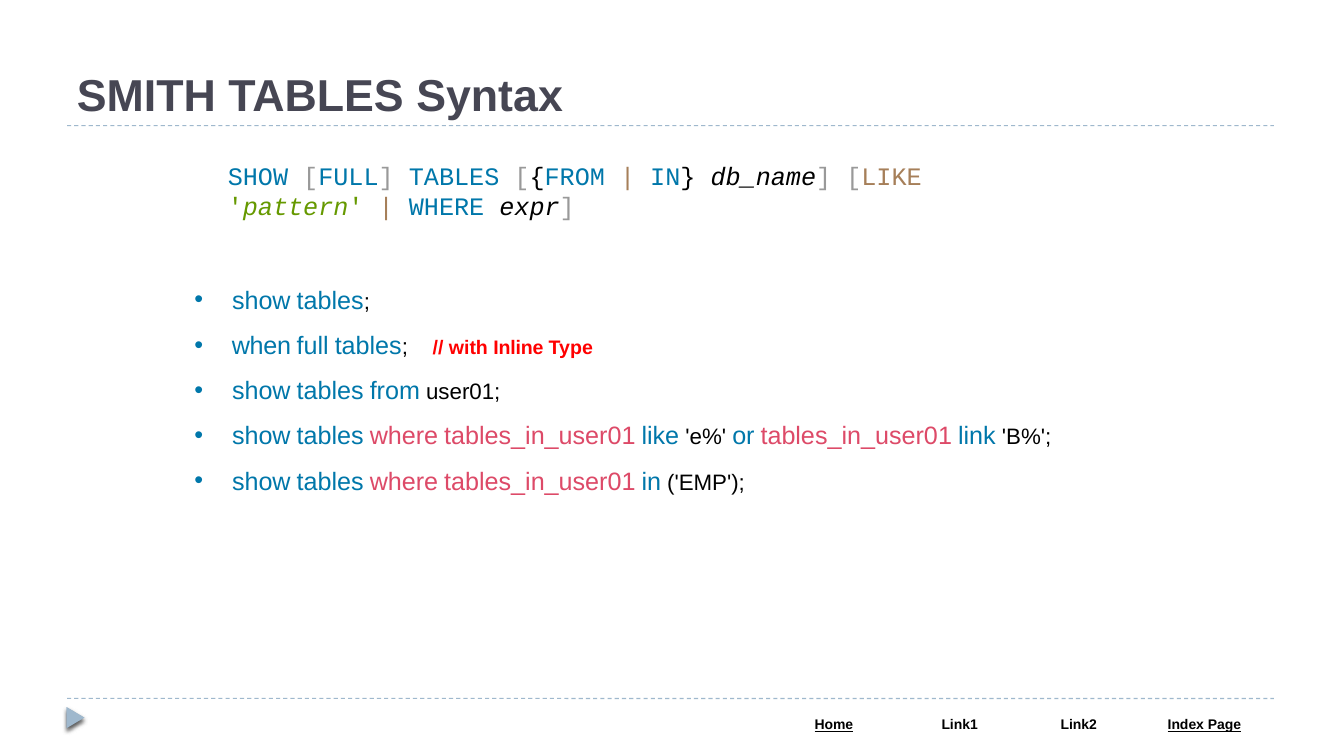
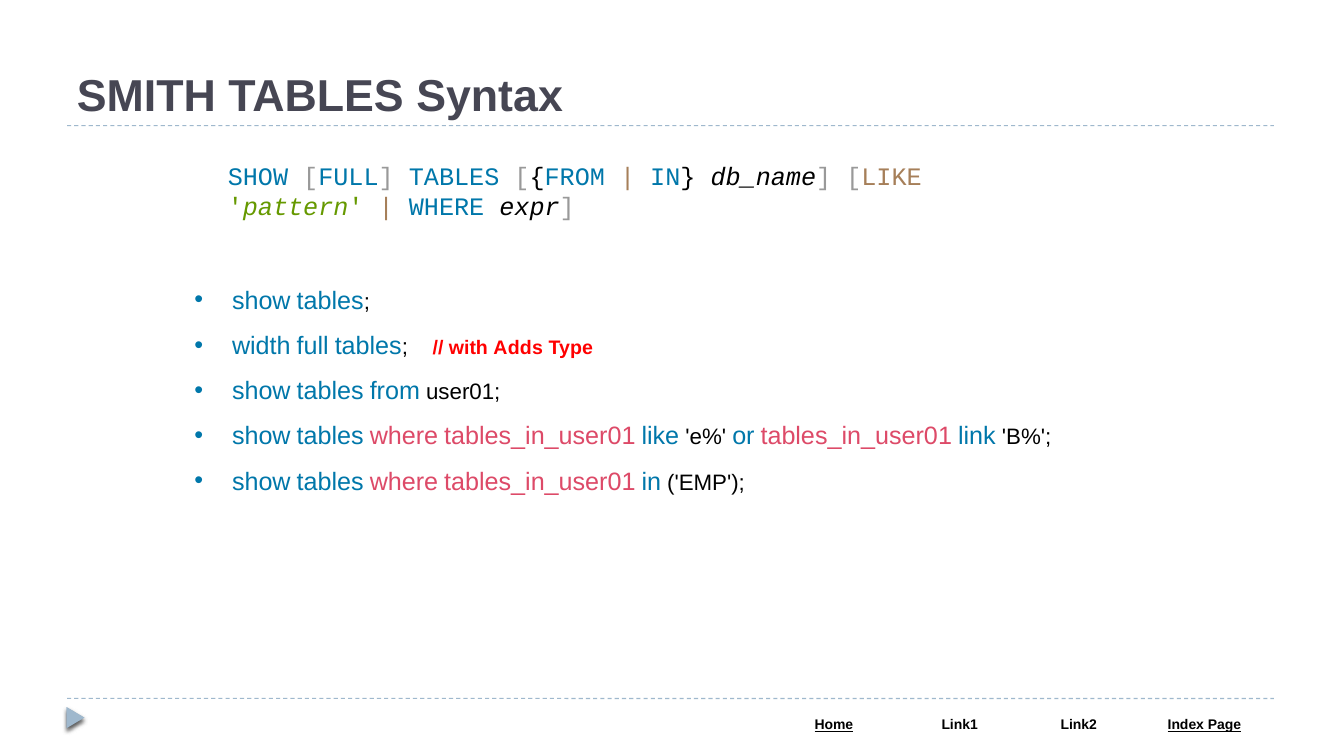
when: when -> width
Inline: Inline -> Adds
